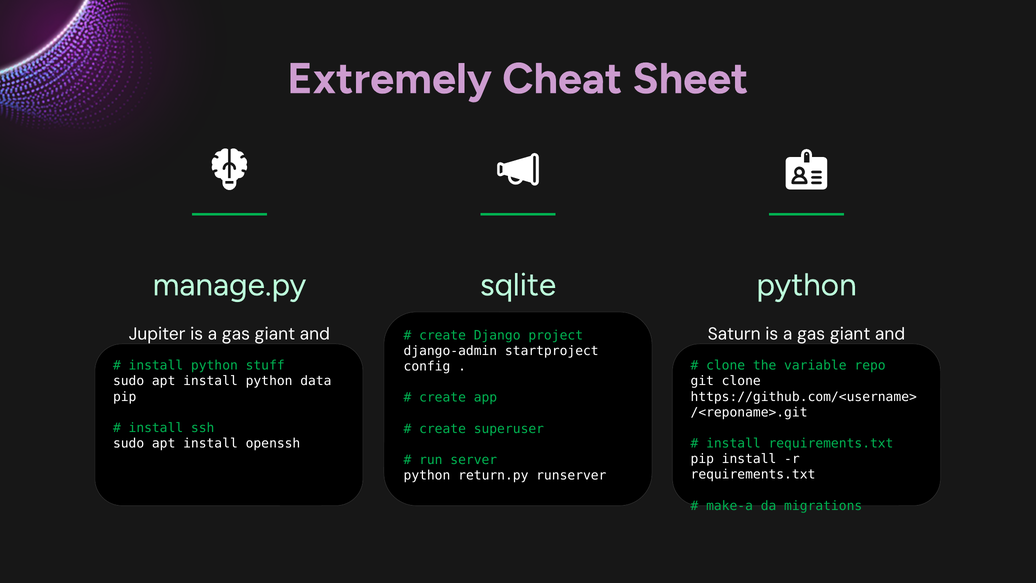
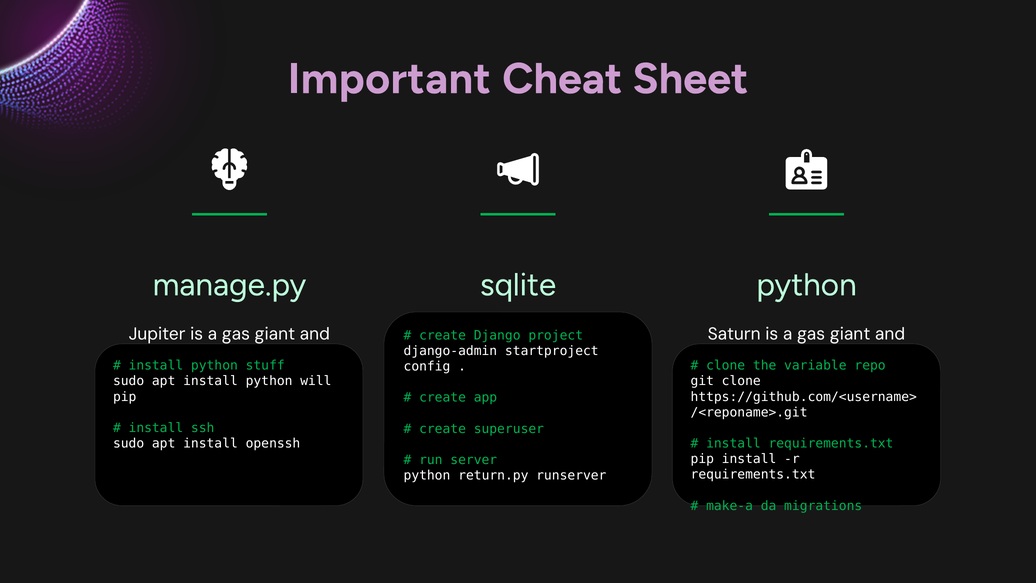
Extremely: Extremely -> Important
data: data -> will
